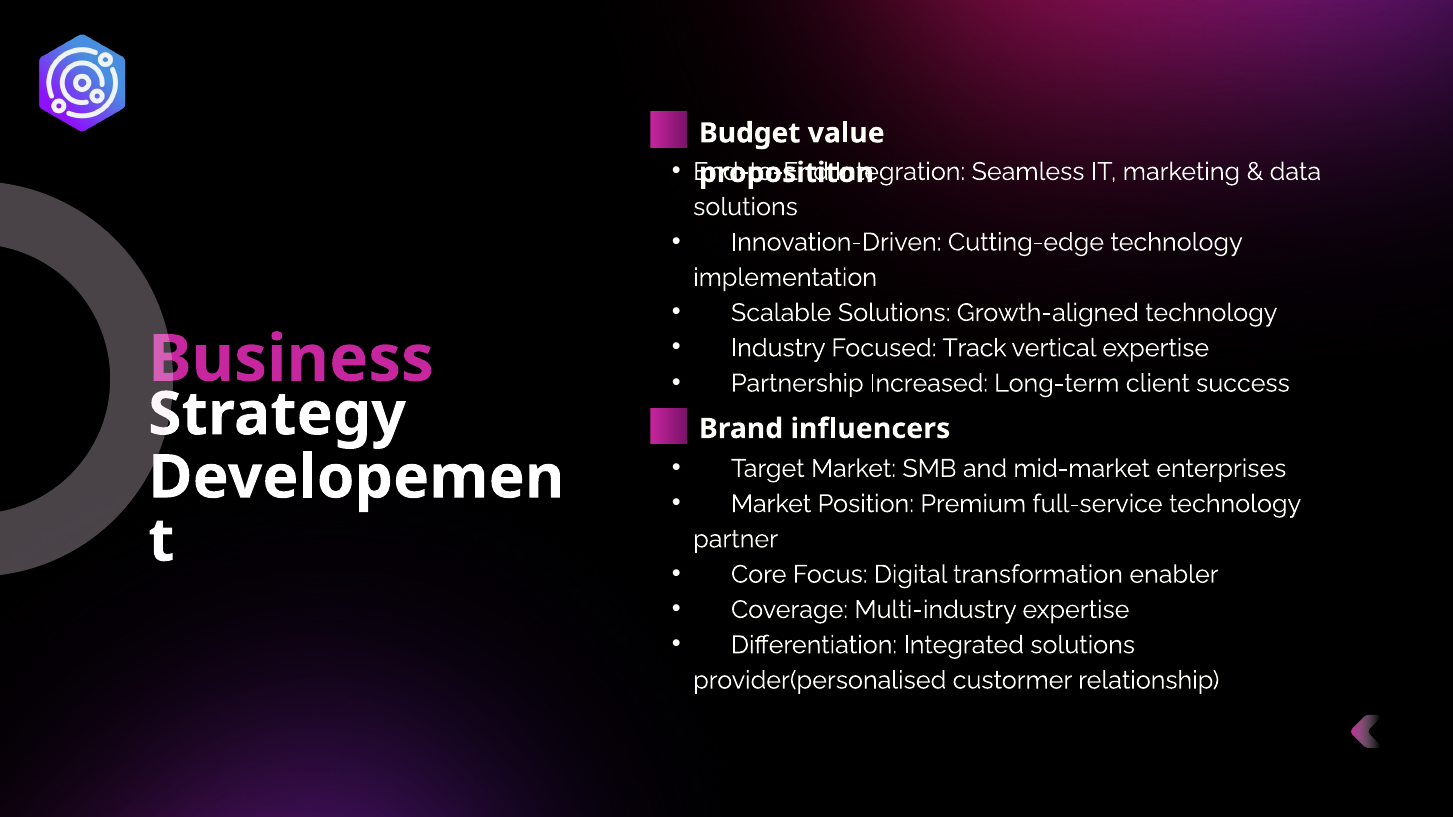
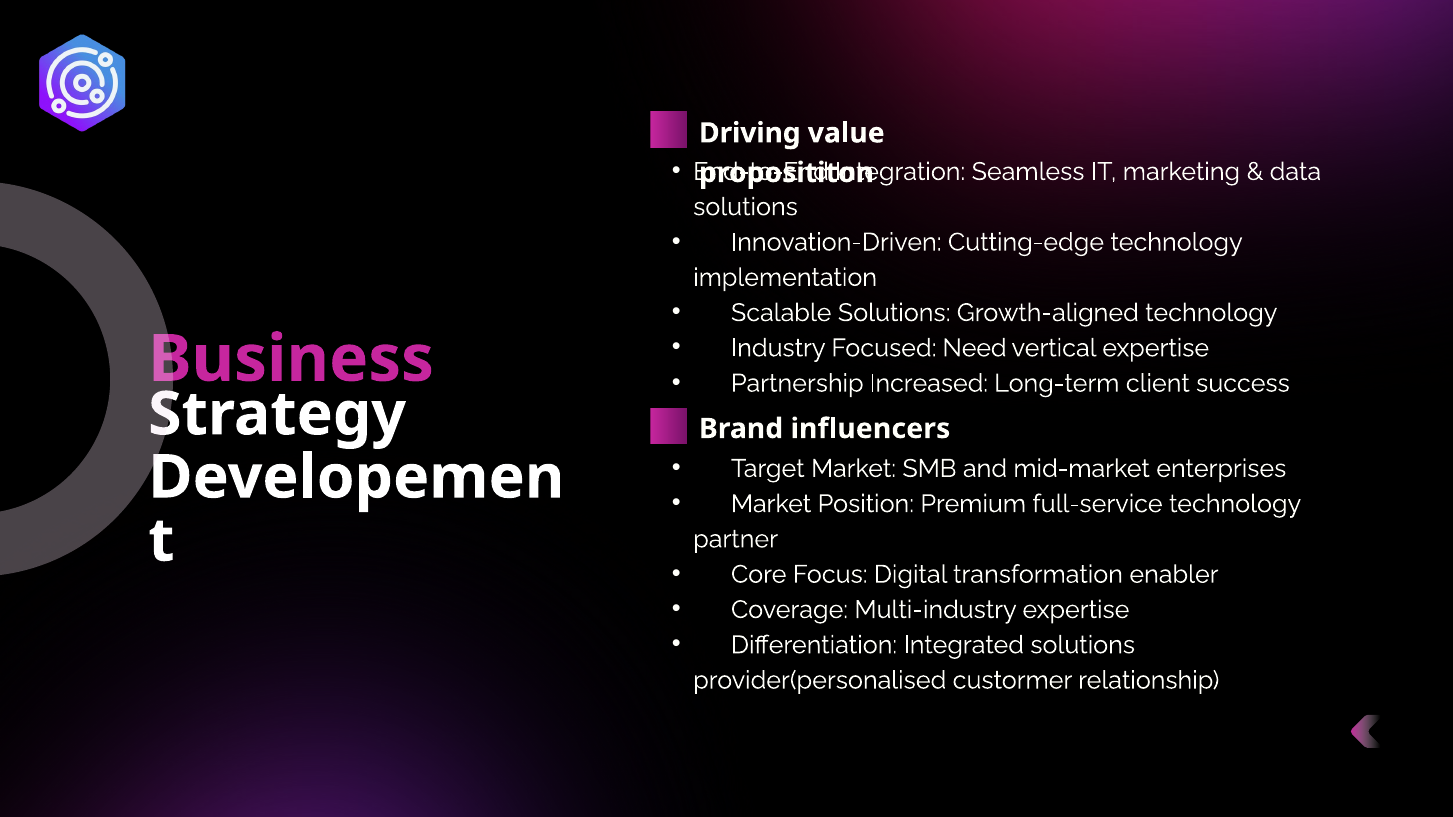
Budget: Budget -> Driving
Track: Track -> Need
